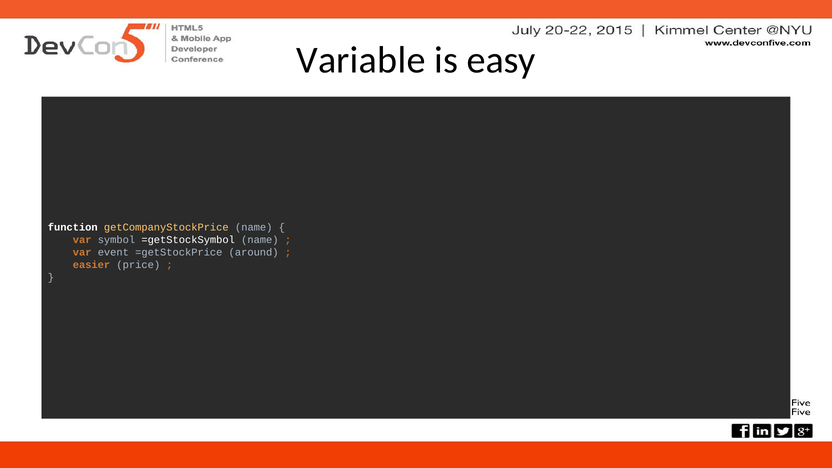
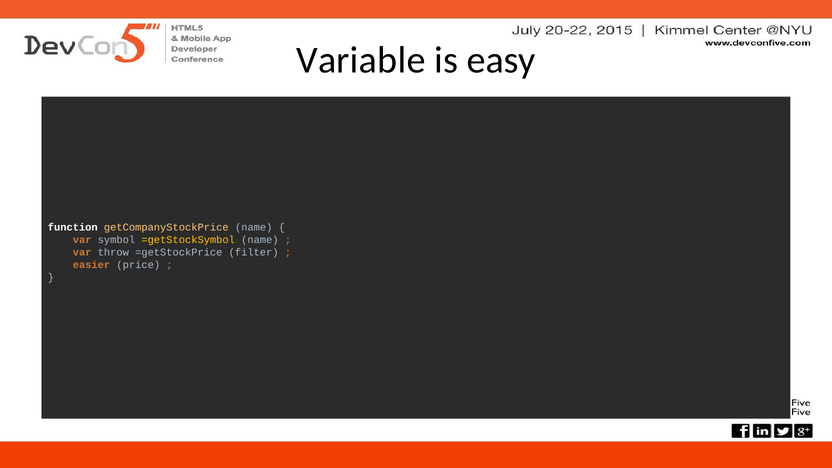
=getStockSymbol colour: white -> yellow
event: event -> throw
around: around -> filter
